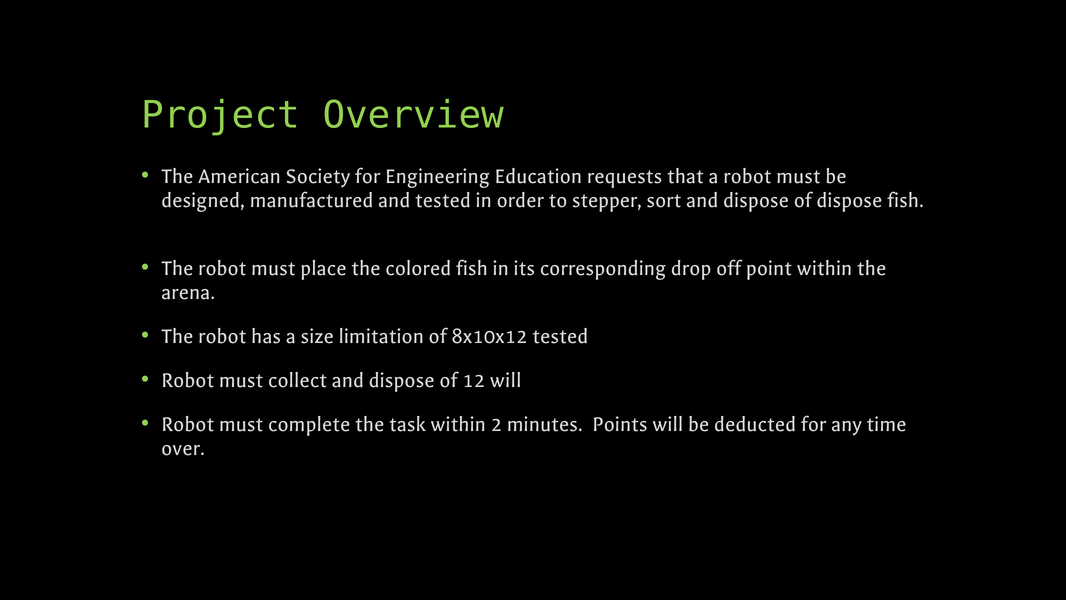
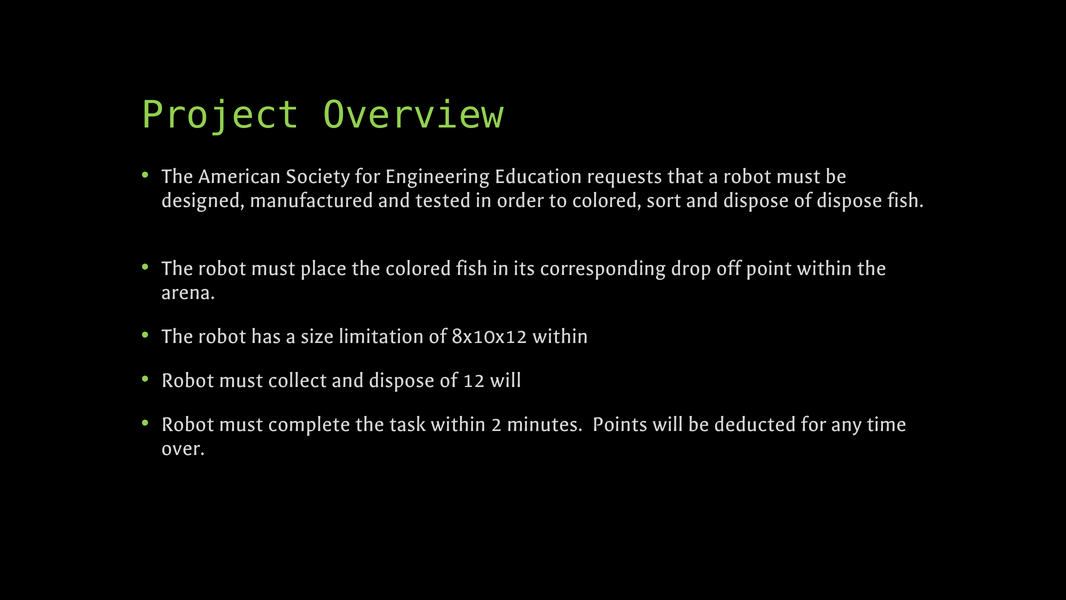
to stepper: stepper -> colored
8x10x12 tested: tested -> within
